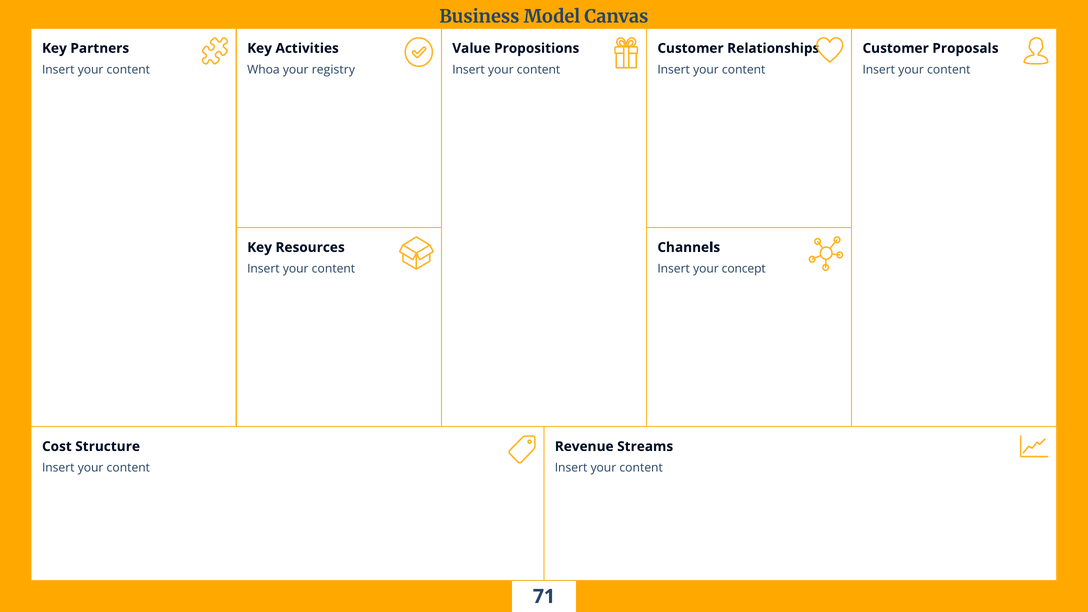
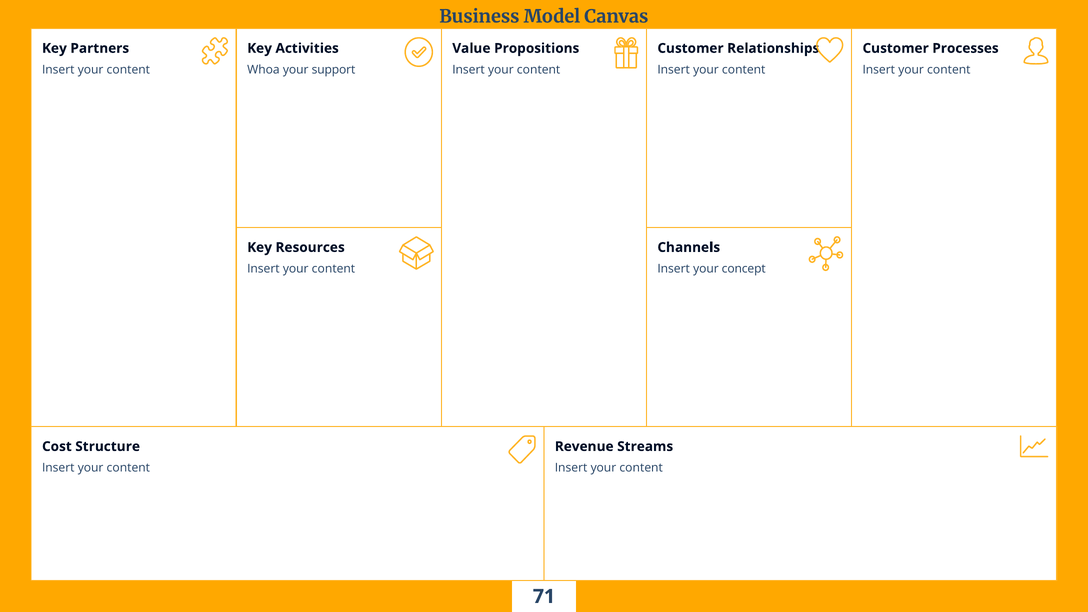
Proposals: Proposals -> Processes
registry: registry -> support
